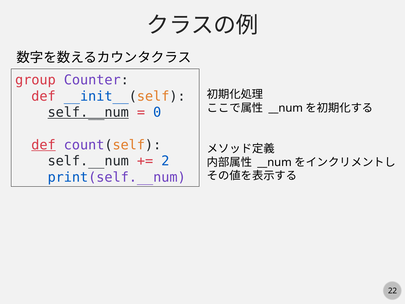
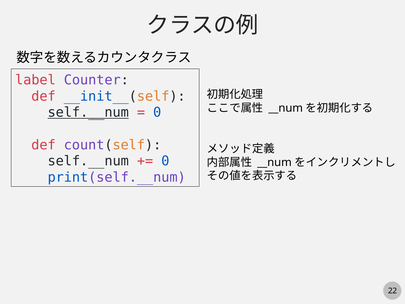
group: group -> label
def at (44, 145) underline: present -> none
2 at (165, 161): 2 -> 0
